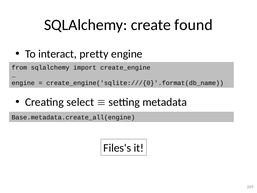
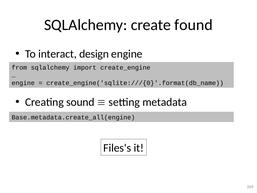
pretty: pretty -> design
select: select -> sound
